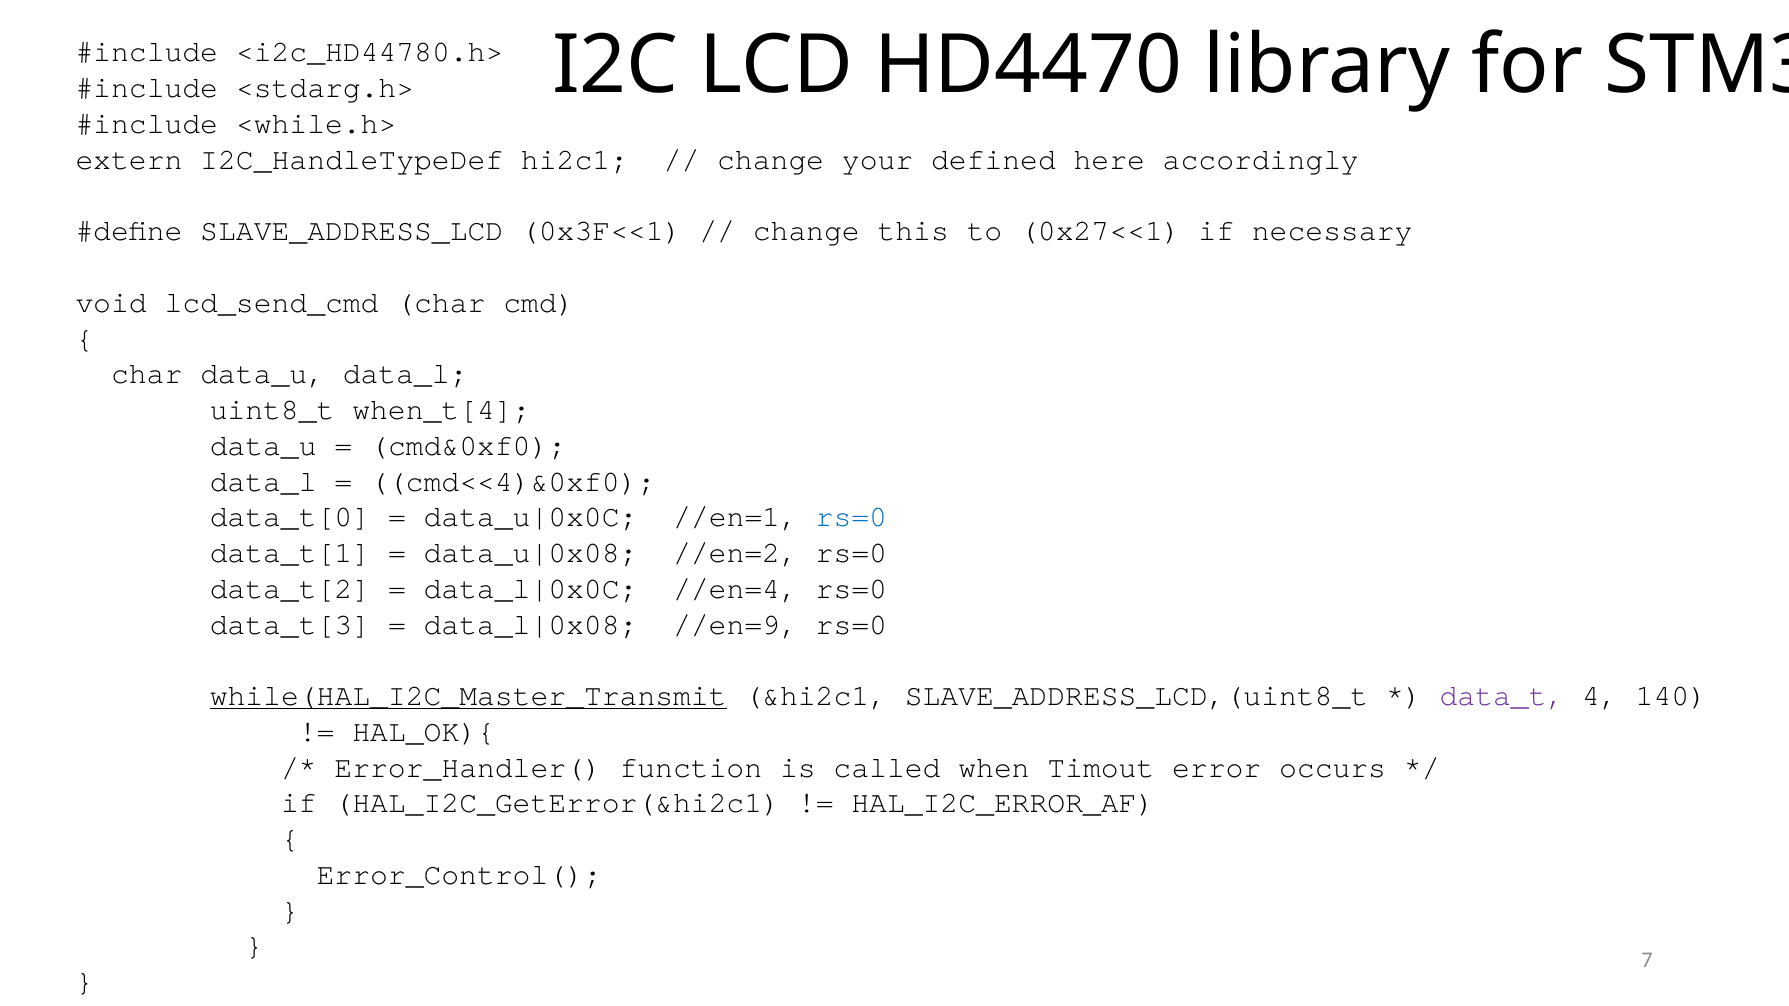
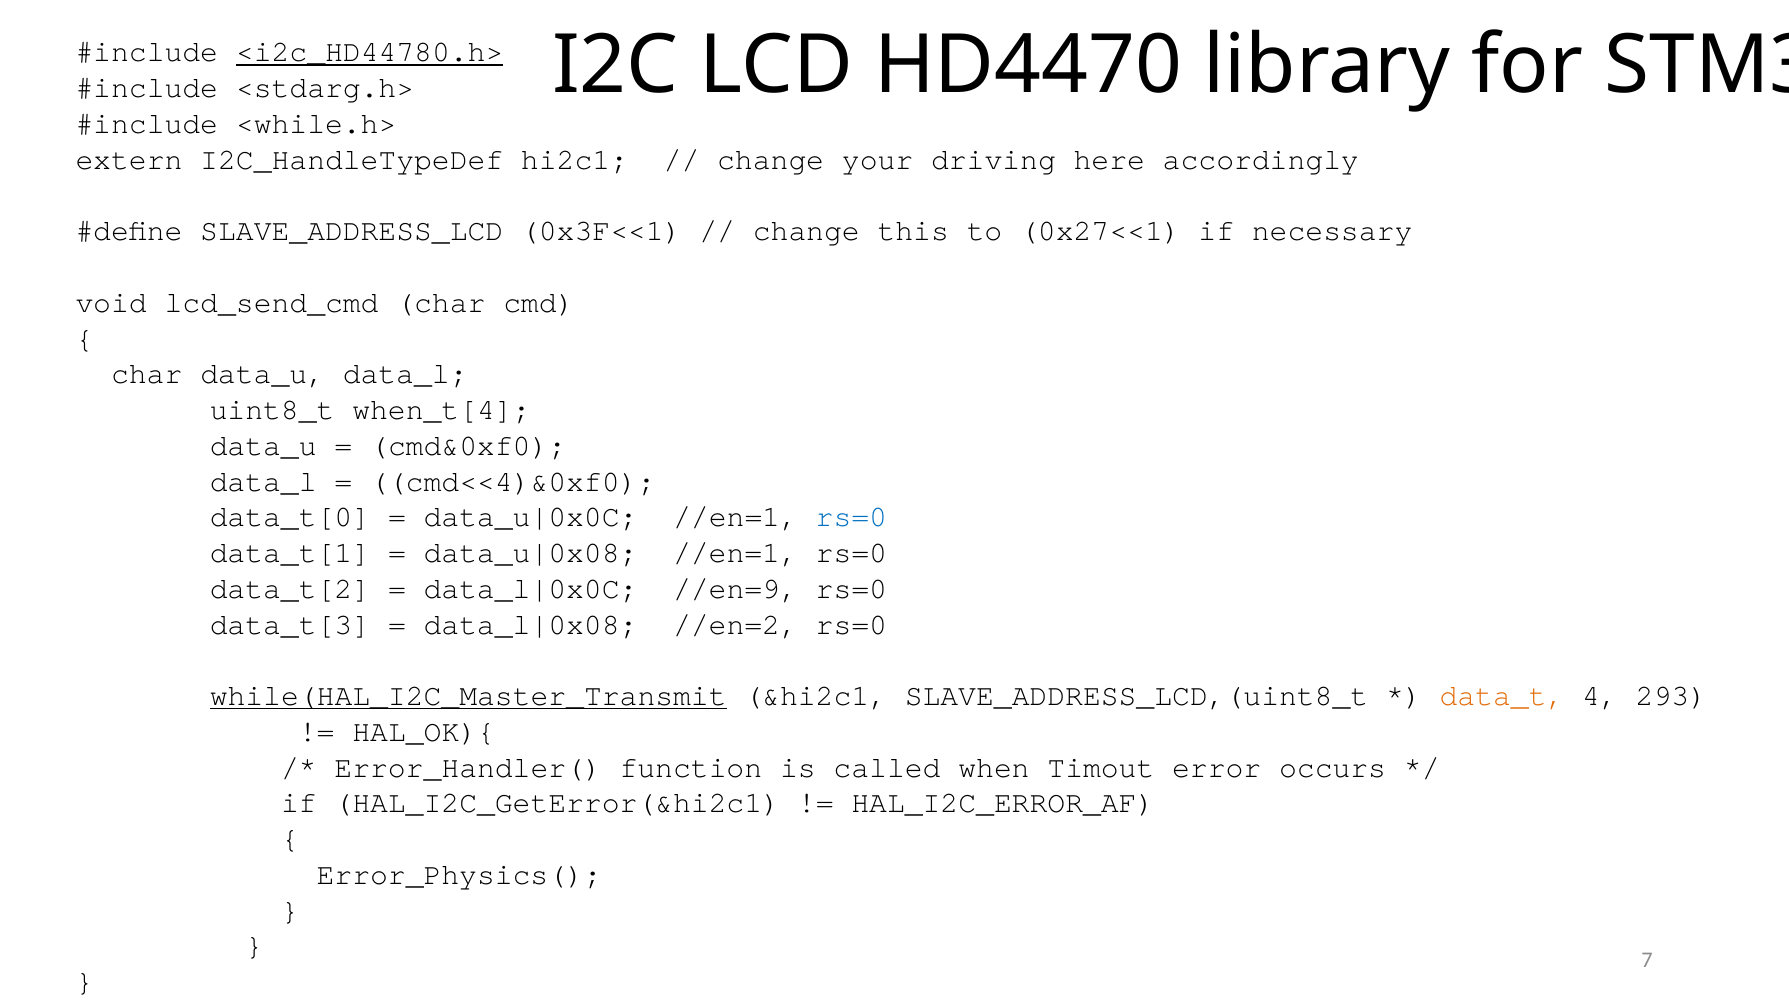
<i2c_HD44780.h> underline: none -> present
defined: defined -> driving
//en=2 at (735, 553): //en=2 -> //en=1
//en=4: //en=4 -> //en=9
//en=9: //en=9 -> //en=2
data_t colour: purple -> orange
140: 140 -> 293
Error_Control(: Error_Control( -> Error_Physics(
